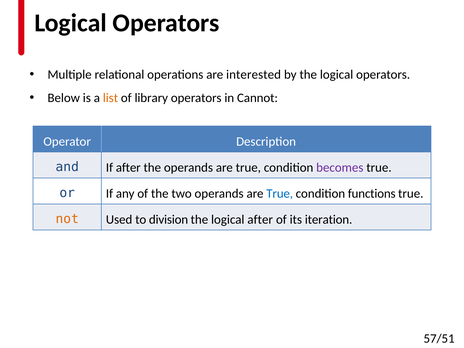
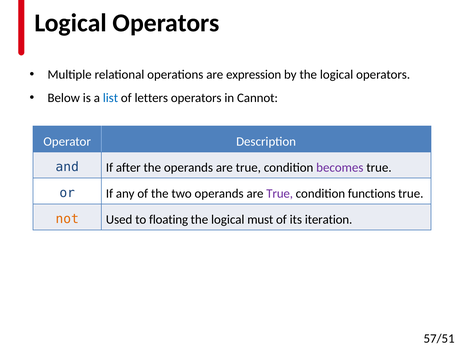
interested: interested -> expression
list colour: orange -> blue
library: library -> letters
True at (280, 193) colour: blue -> purple
division: division -> floating
logical after: after -> must
